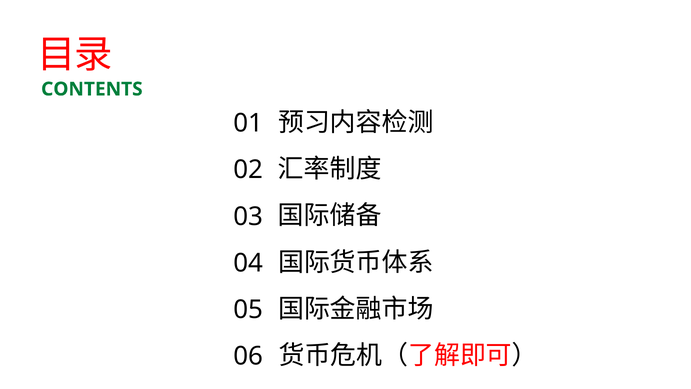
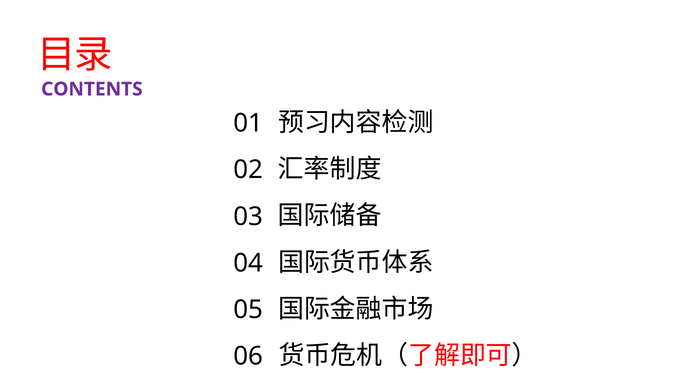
CONTENTS colour: green -> purple
